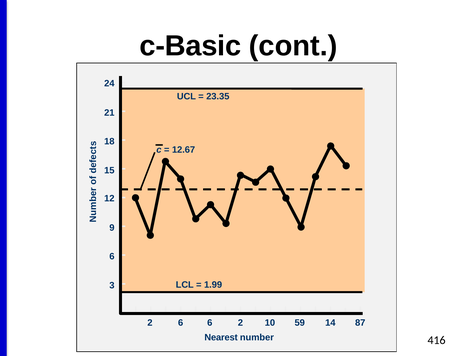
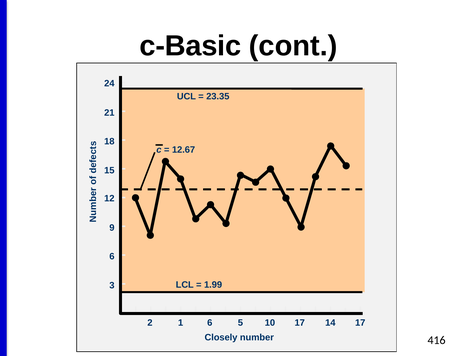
2 6: 6 -> 1
6 2: 2 -> 5
10 59: 59 -> 17
14 87: 87 -> 17
Nearest: Nearest -> Closely
